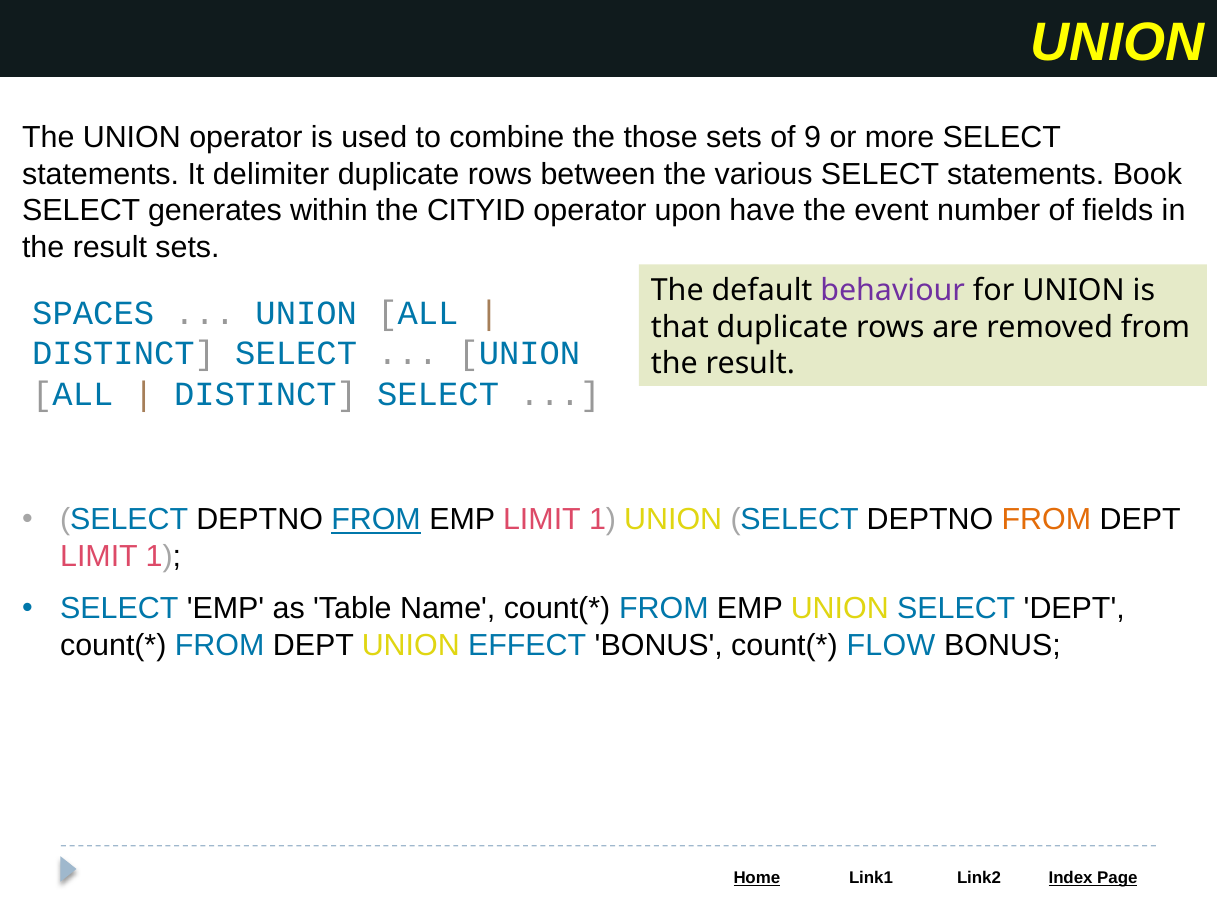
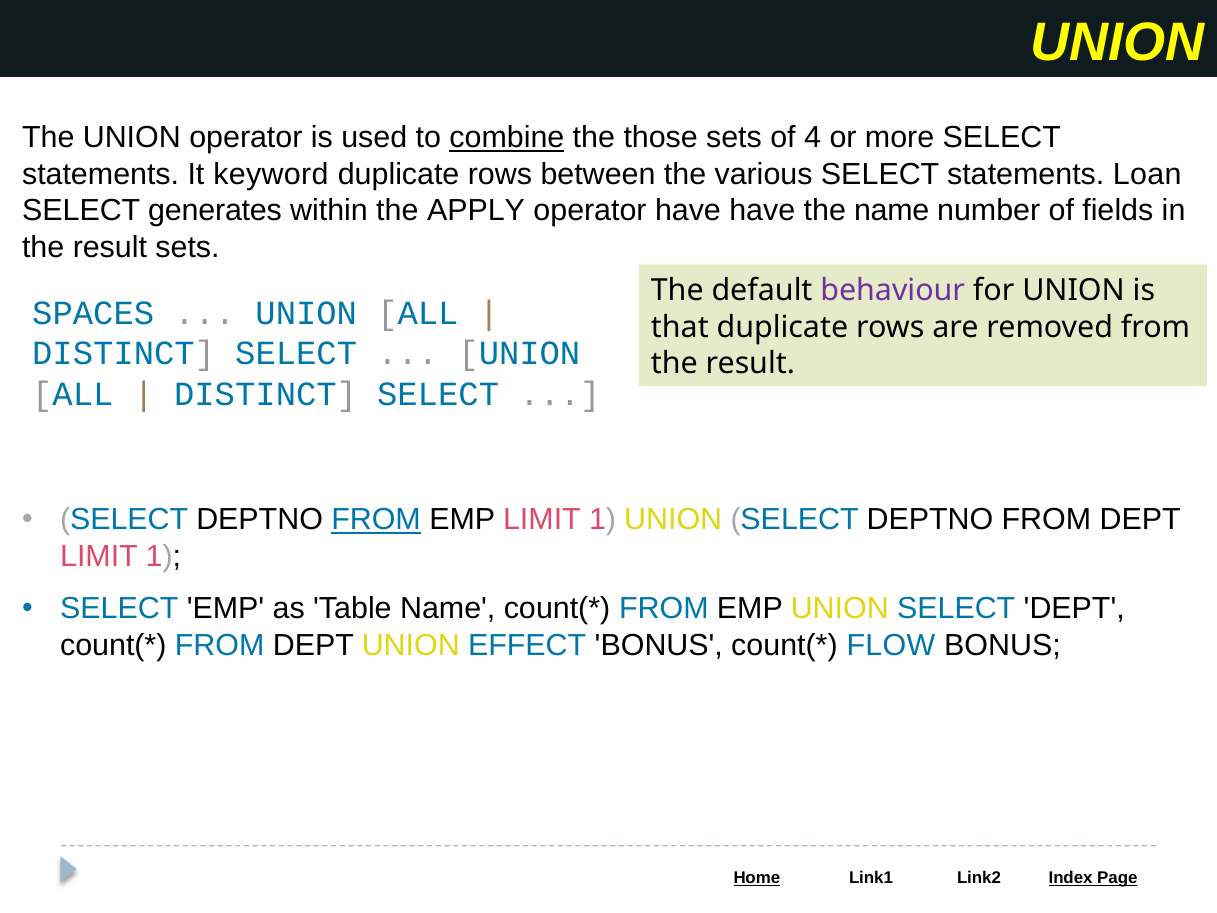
combine underline: none -> present
9: 9 -> 4
delimiter: delimiter -> keyword
Book: Book -> Loan
CITYID: CITYID -> APPLY
operator upon: upon -> have
the event: event -> name
FROM at (1046, 520) colour: orange -> black
